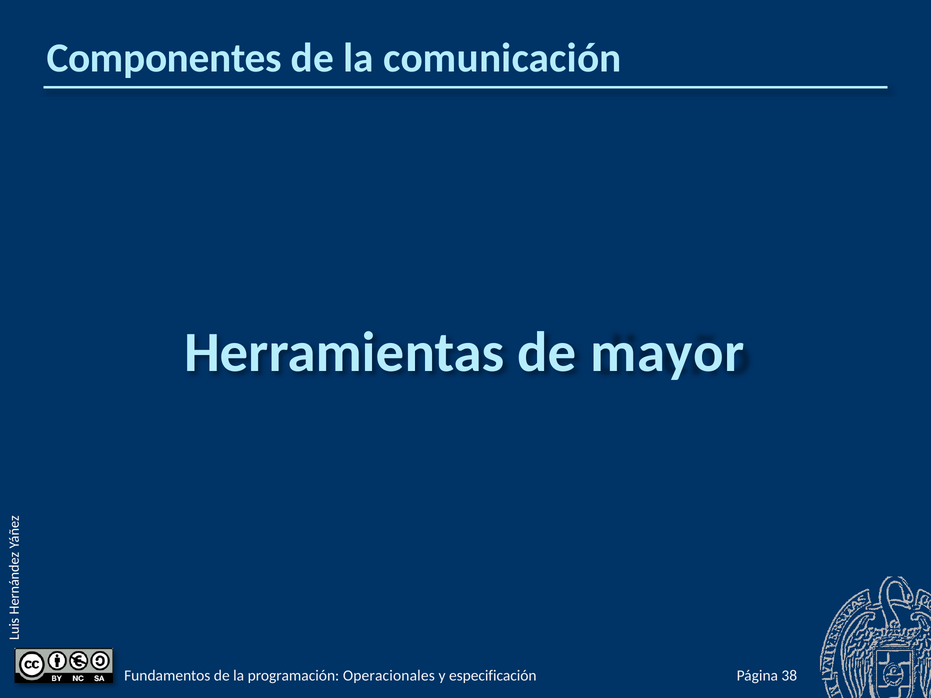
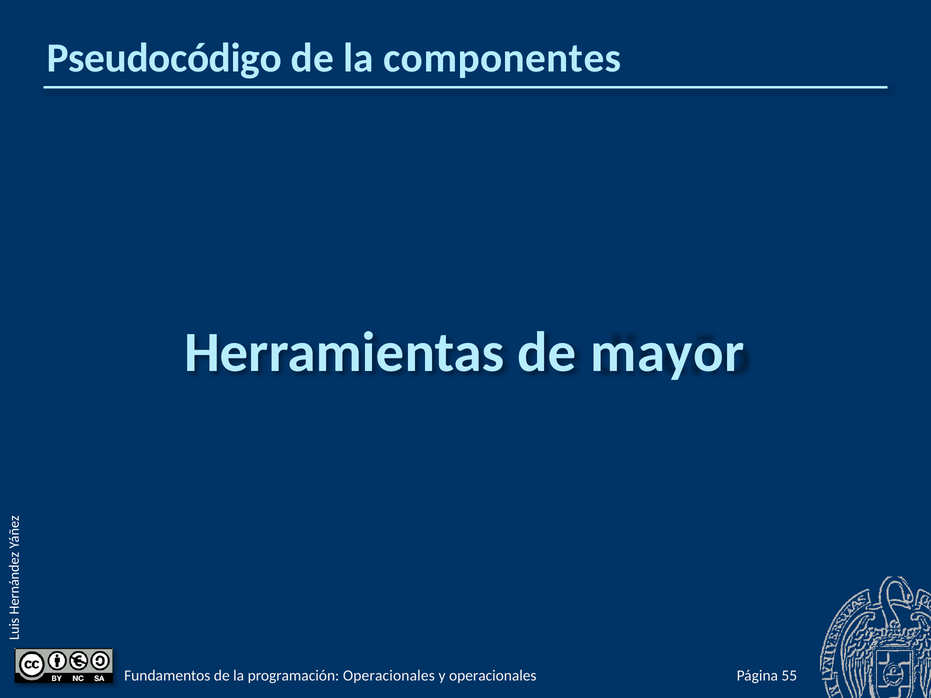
Componentes: Componentes -> Pseudocódigo
comunicación: comunicación -> componentes
38: 38 -> 55
y especificación: especificación -> operacionales
